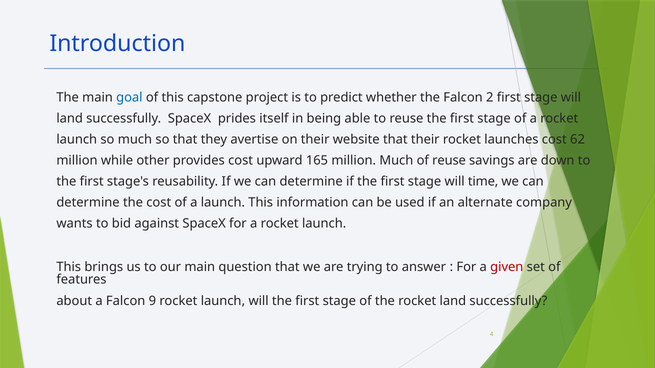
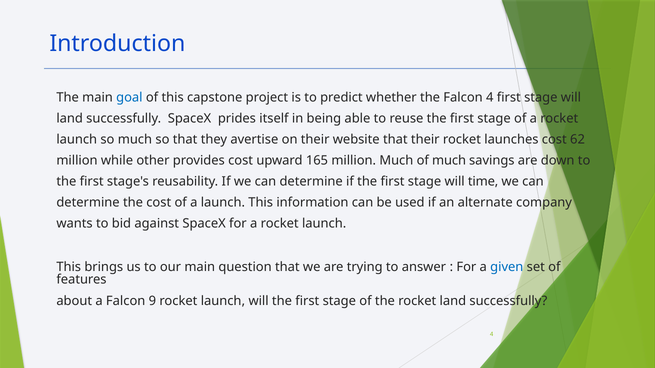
Falcon 2: 2 -> 4
of reuse: reuse -> much
given colour: red -> blue
